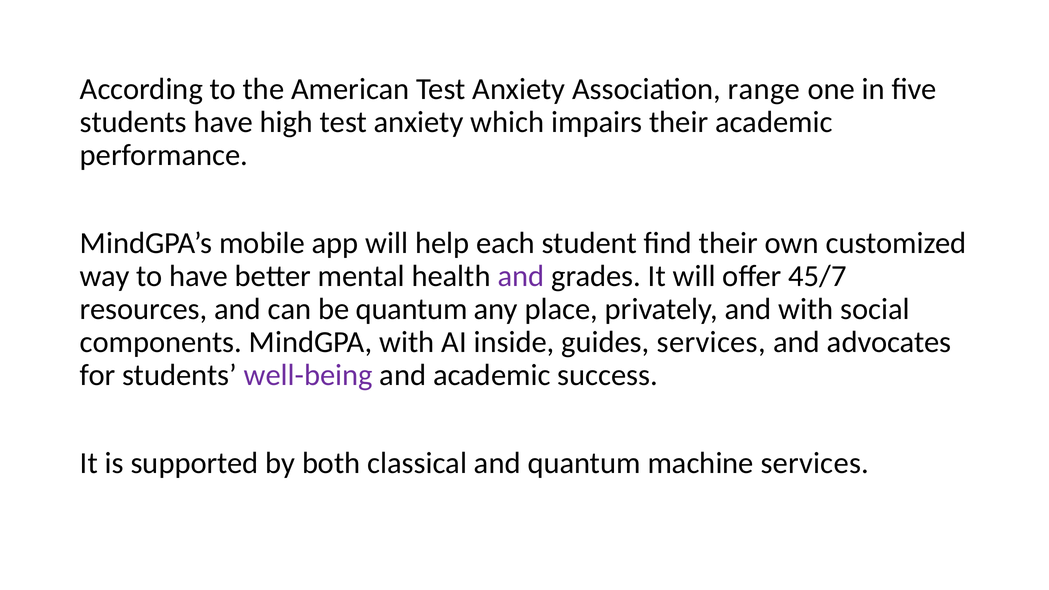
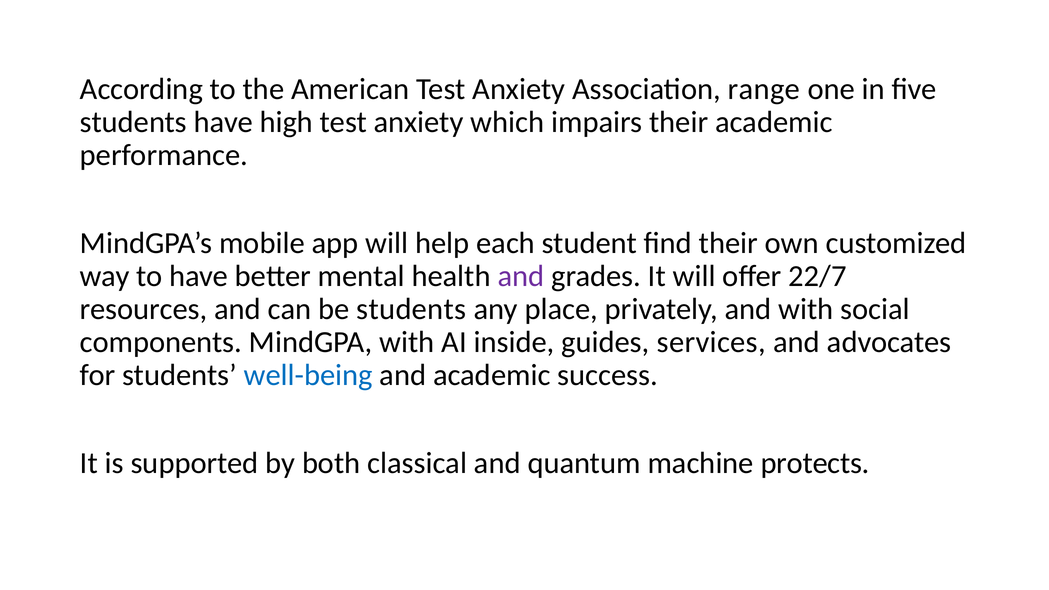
45/7: 45/7 -> 22/7
be quantum: quantum -> students
well-being colour: purple -> blue
machine services: services -> protects
